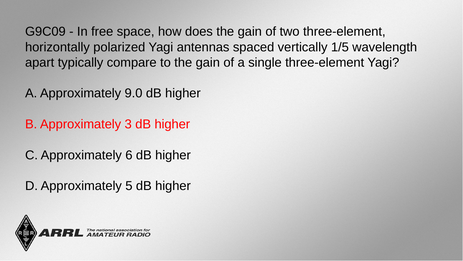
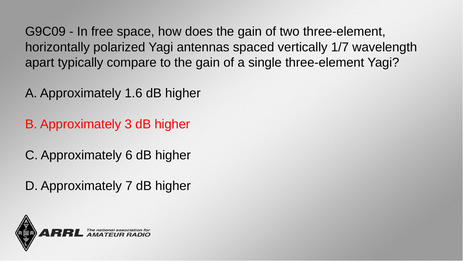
1/5: 1/5 -> 1/7
9.0: 9.0 -> 1.6
5: 5 -> 7
